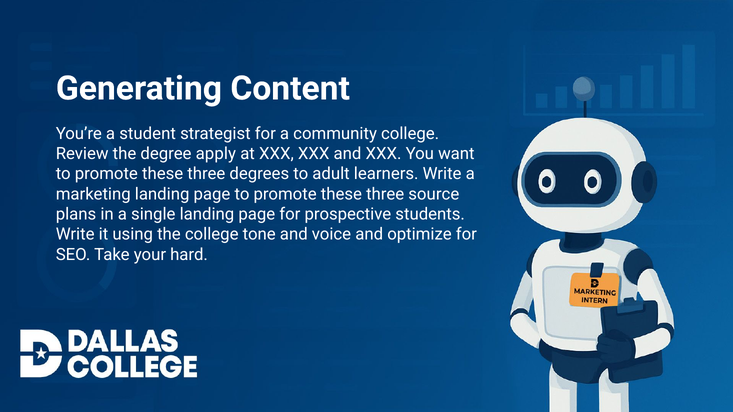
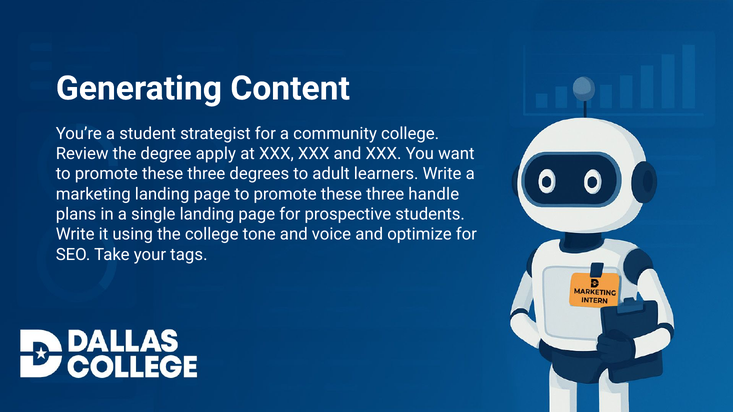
source: source -> handle
hard: hard -> tags
